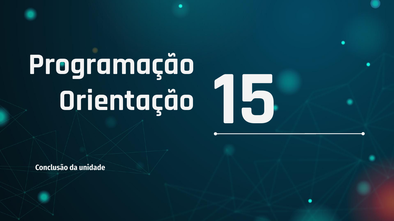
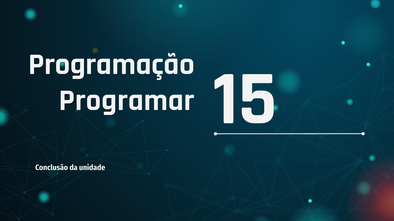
Orientação: Orientação -> Programar
